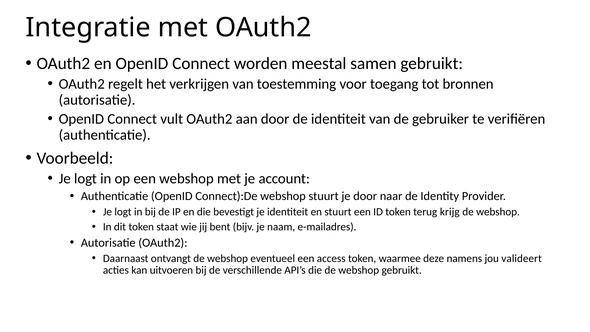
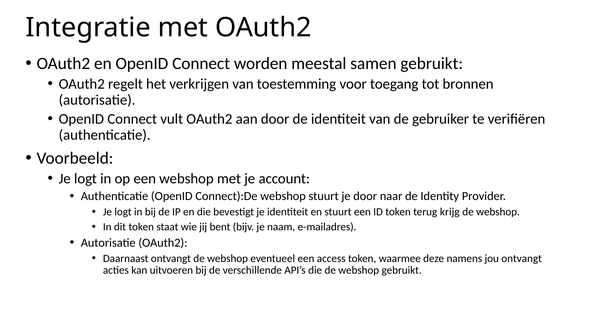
jou valideert: valideert -> ontvangt
